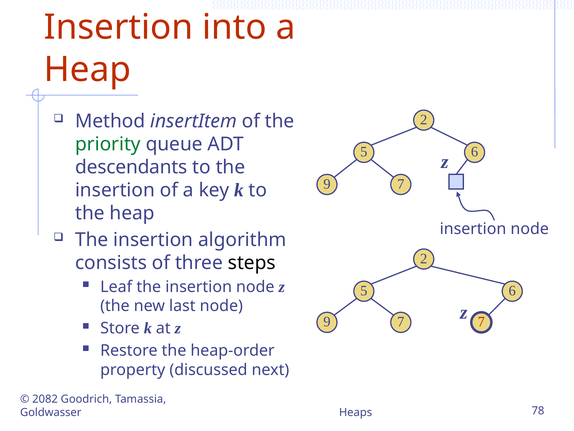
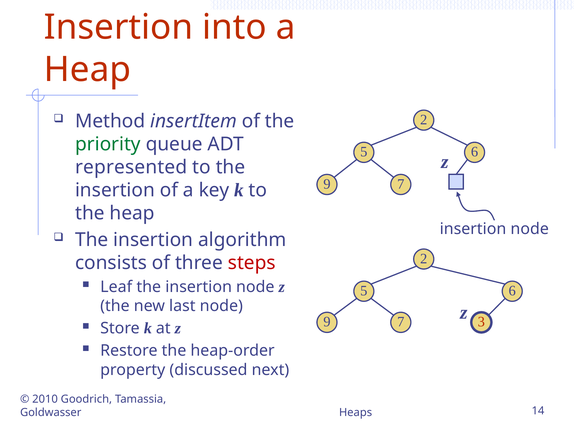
descendants: descendants -> represented
steps colour: black -> red
9 7: 7 -> 3
2082: 2082 -> 2010
78: 78 -> 14
